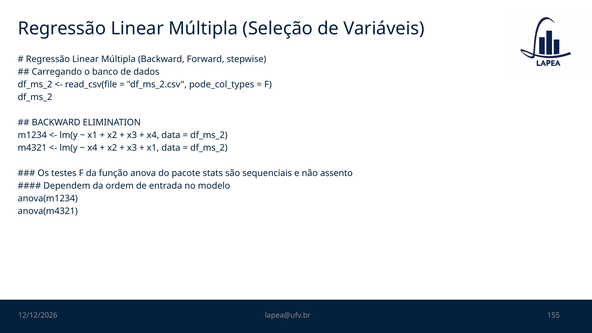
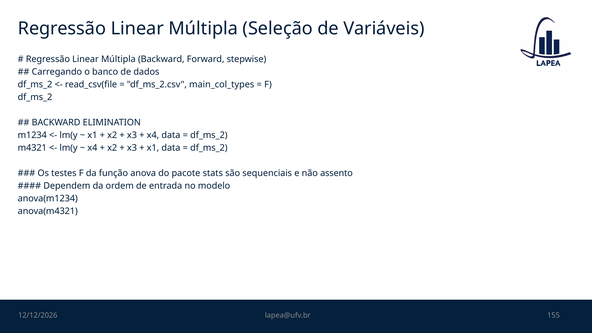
pode_col_types: pode_col_types -> main_col_types
